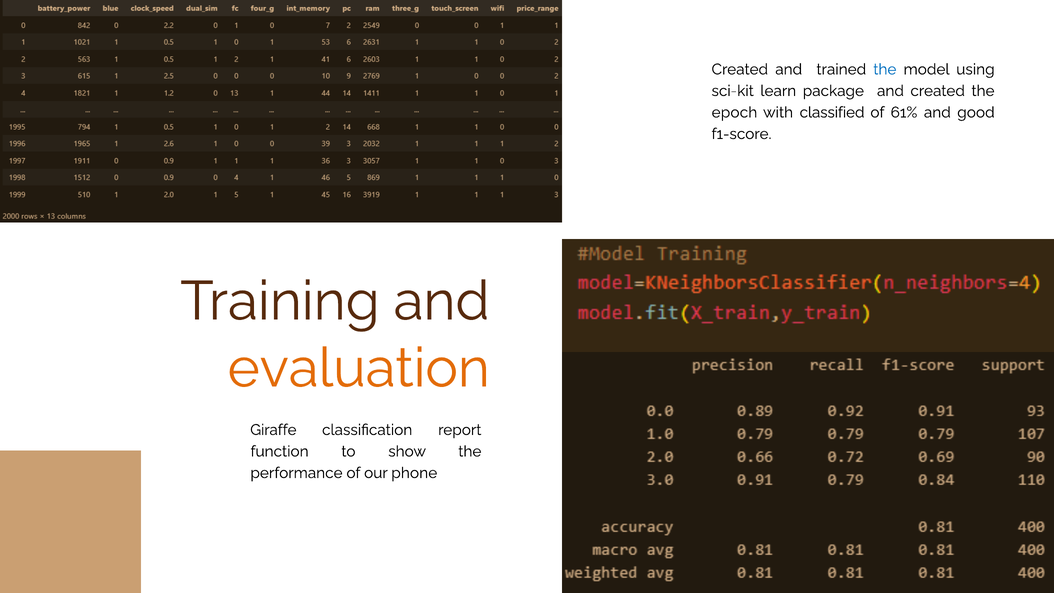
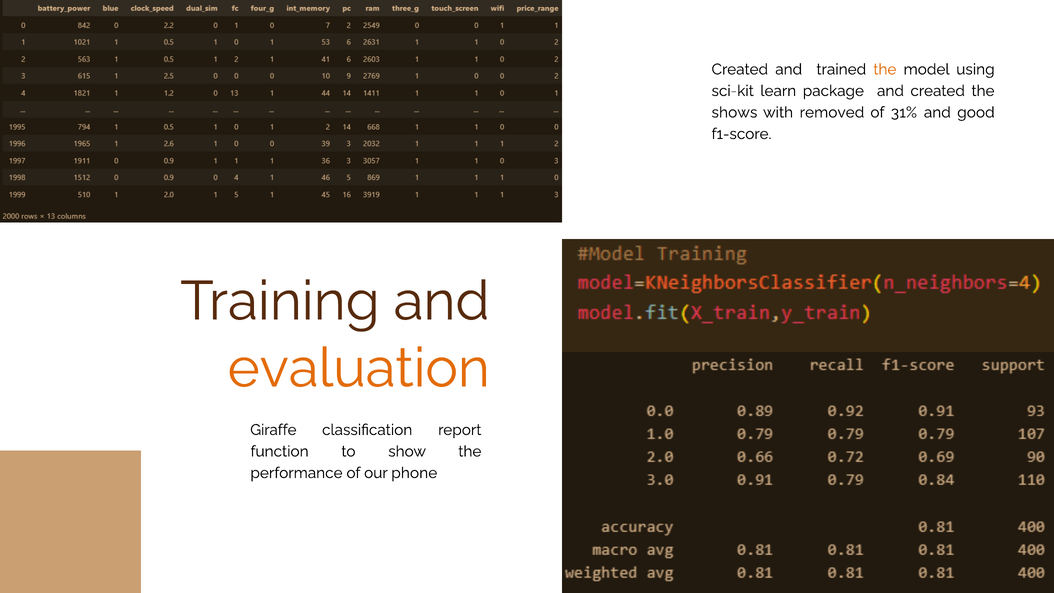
the at (885, 69) colour: blue -> orange
epoch: epoch -> shows
classified: classified -> removed
61%: 61% -> 31%
